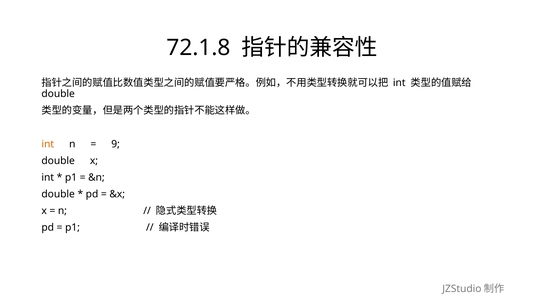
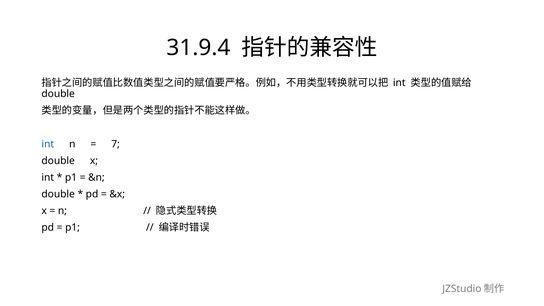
72.1.8: 72.1.8 -> 31.9.4
int at (48, 144) colour: orange -> blue
9: 9 -> 7
